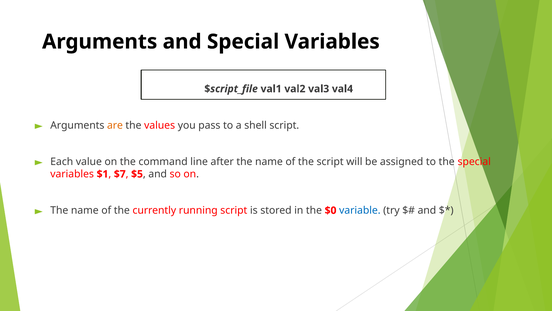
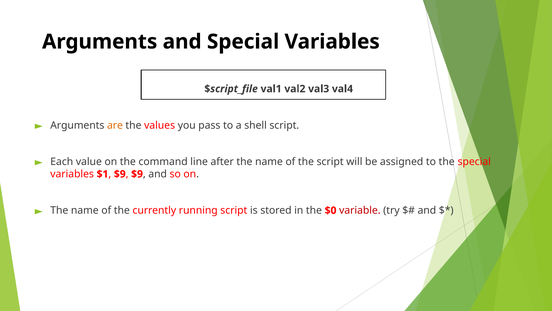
$7 at (120, 174): $7 -> $9
$5 at (137, 174): $5 -> $9
variable colour: blue -> red
